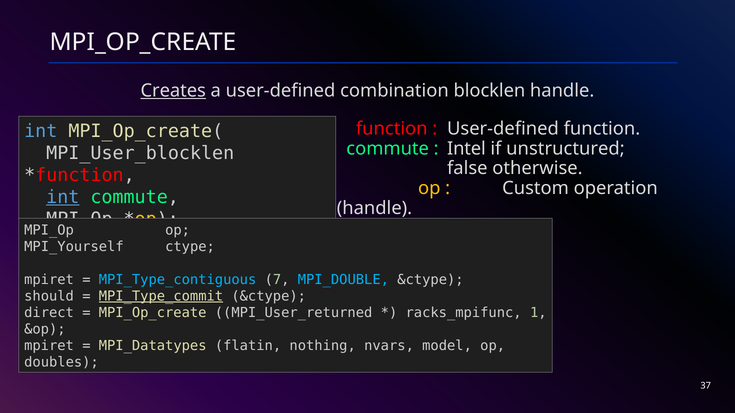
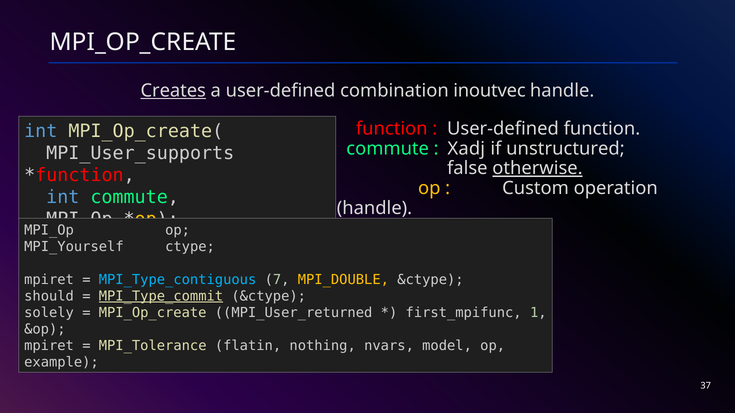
blocklen: blocklen -> inoutvec
Intel: Intel -> Xadj
MPI_User_blocklen: MPI_User_blocklen -> MPI_User_supports
otherwise underline: none -> present
int at (63, 197) underline: present -> none
MPI_DOUBLE colour: light blue -> yellow
direct: direct -> solely
racks_mpifunc: racks_mpifunc -> first_mpifunc
MPI_Datatypes: MPI_Datatypes -> MPI_Tolerance
doubles: doubles -> example
